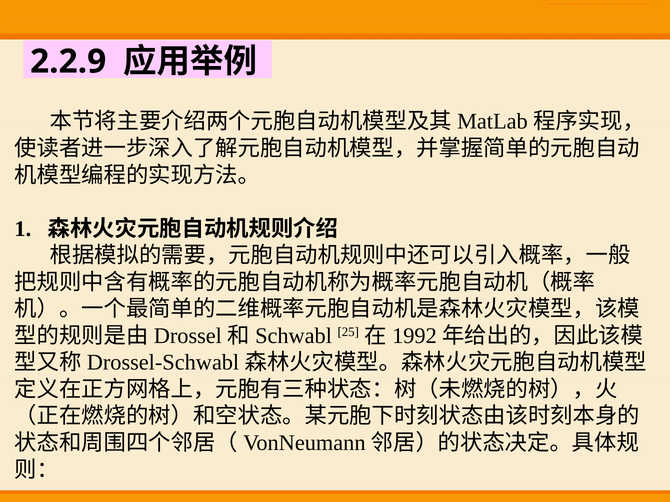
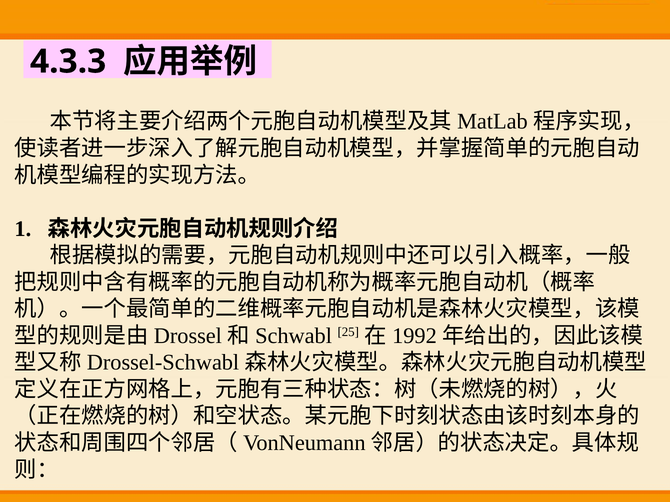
2.2.9: 2.2.9 -> 4.3.3
